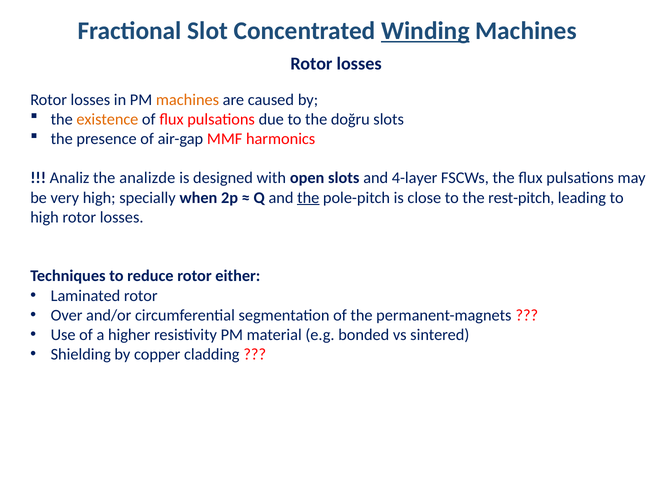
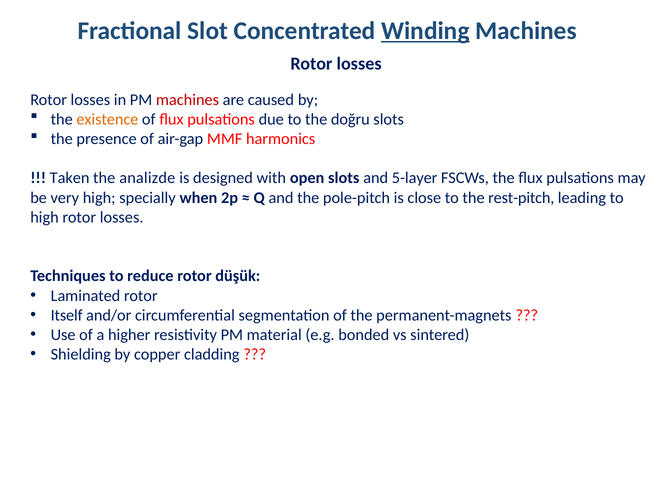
machines at (188, 100) colour: orange -> red
Analiz: Analiz -> Taken
4-layer: 4-layer -> 5-layer
the at (308, 198) underline: present -> none
either: either -> düşük
Over: Over -> Itself
